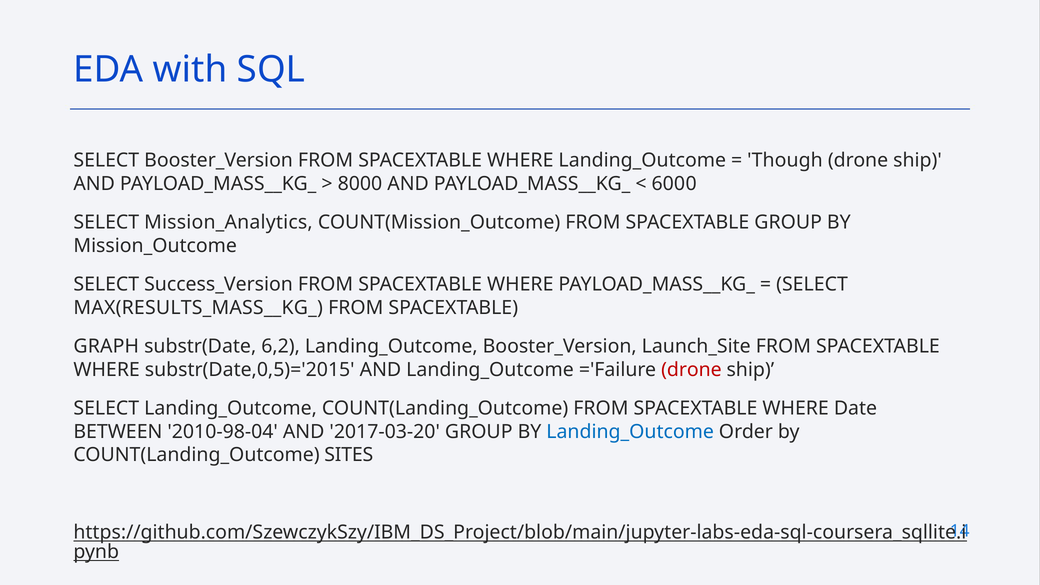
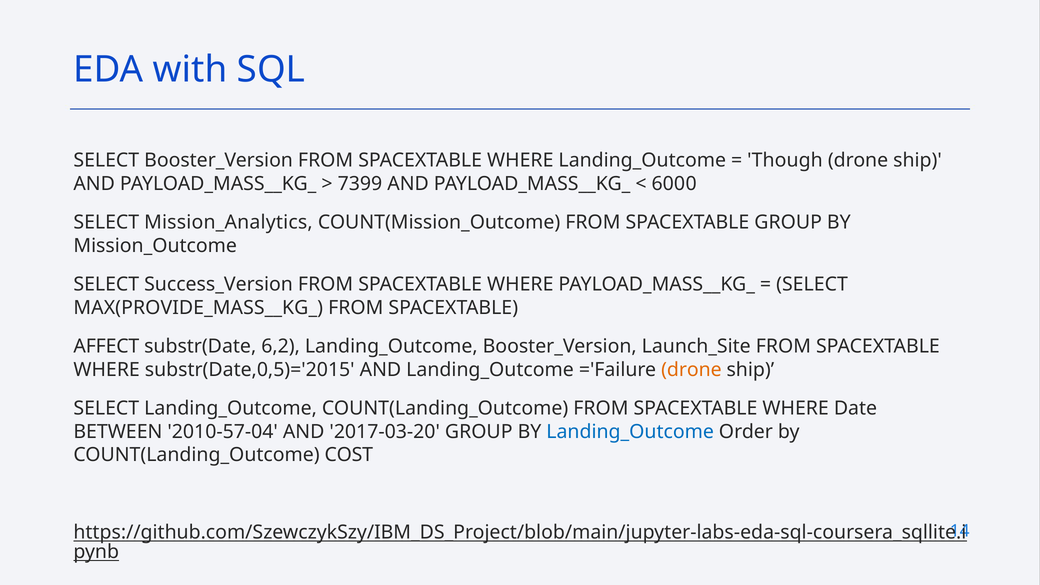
8000: 8000 -> 7399
MAX(RESULTS_MASS__KG_: MAX(RESULTS_MASS__KG_ -> MAX(PROVIDE_MASS__KG_
GRAPH: GRAPH -> AFFECT
drone at (691, 370) colour: red -> orange
2010-98-04: 2010-98-04 -> 2010-57-04
SITES: SITES -> COST
